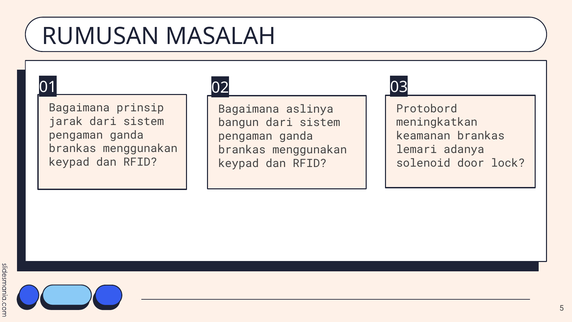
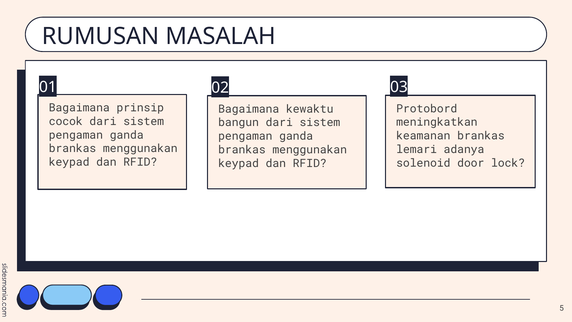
aslinya: aslinya -> kewaktu
jarak: jarak -> cocok
